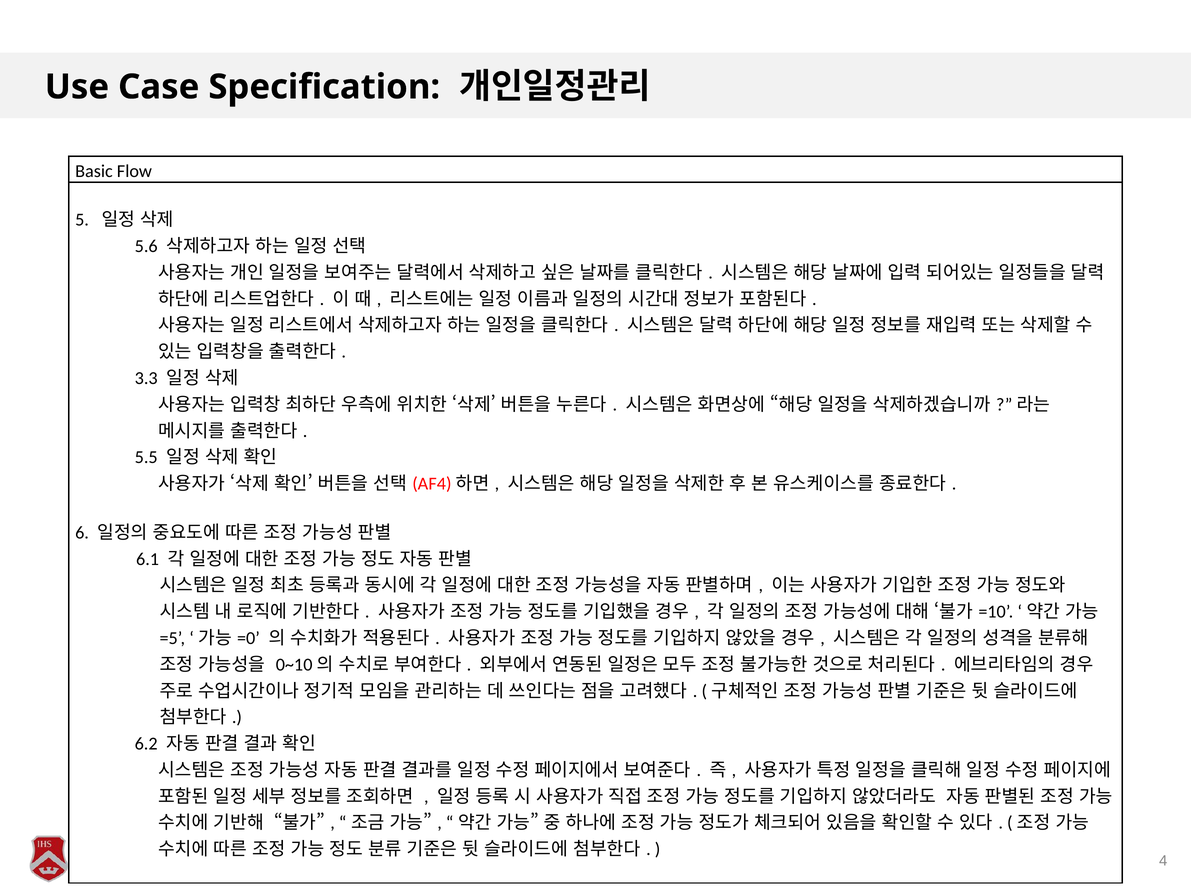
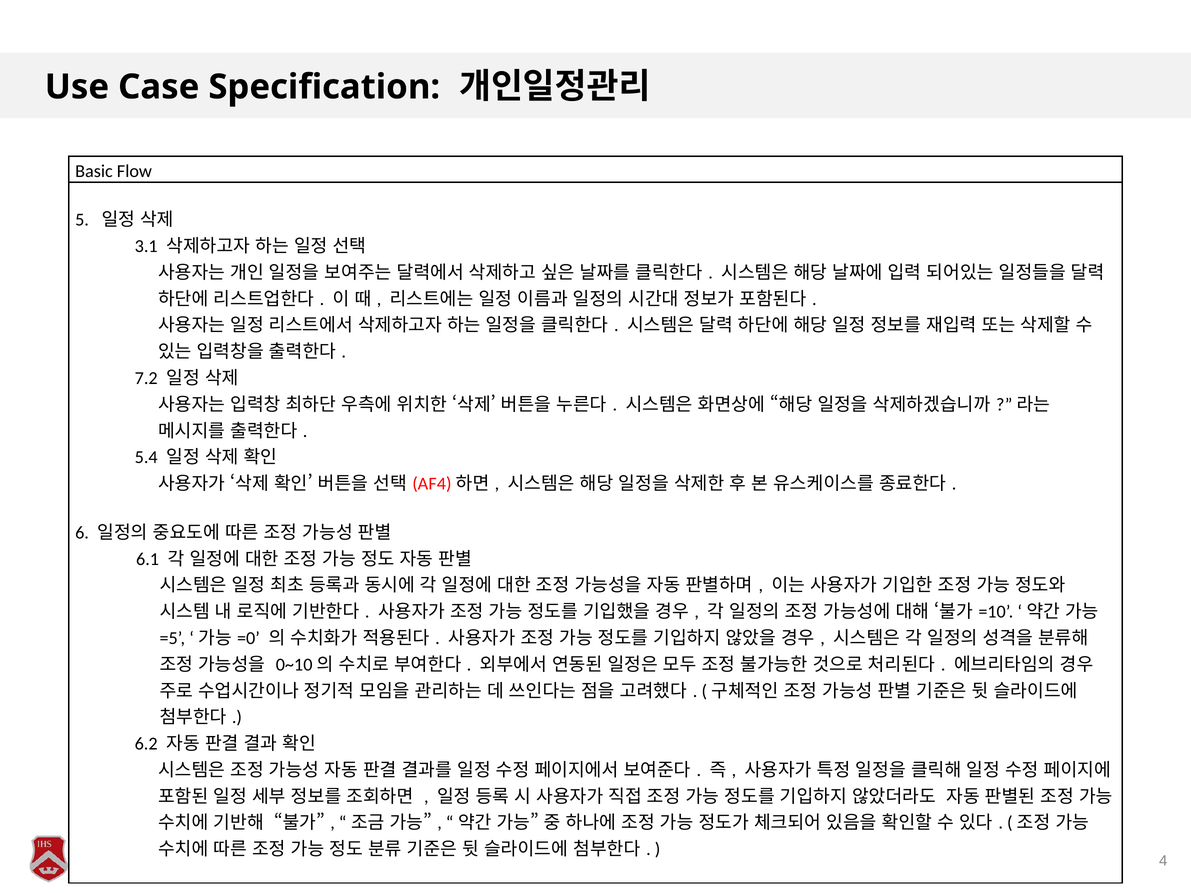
5.6: 5.6 -> 3.1
3.3: 3.3 -> 7.2
5.5: 5.5 -> 5.4
